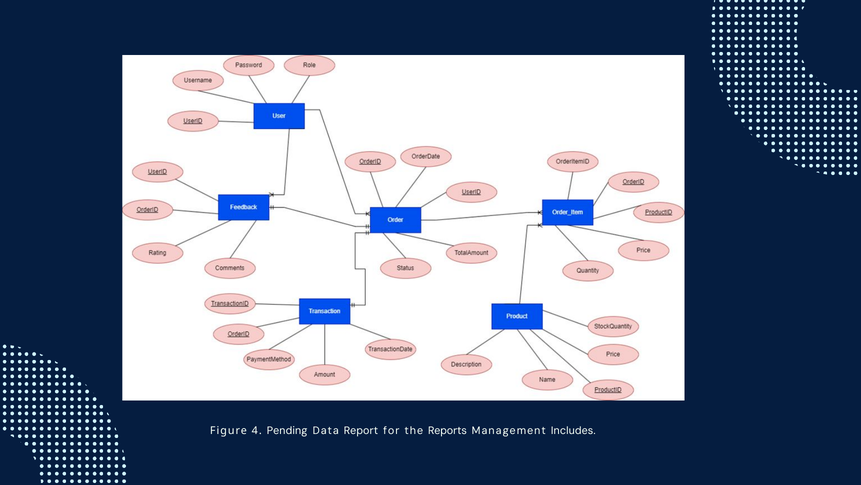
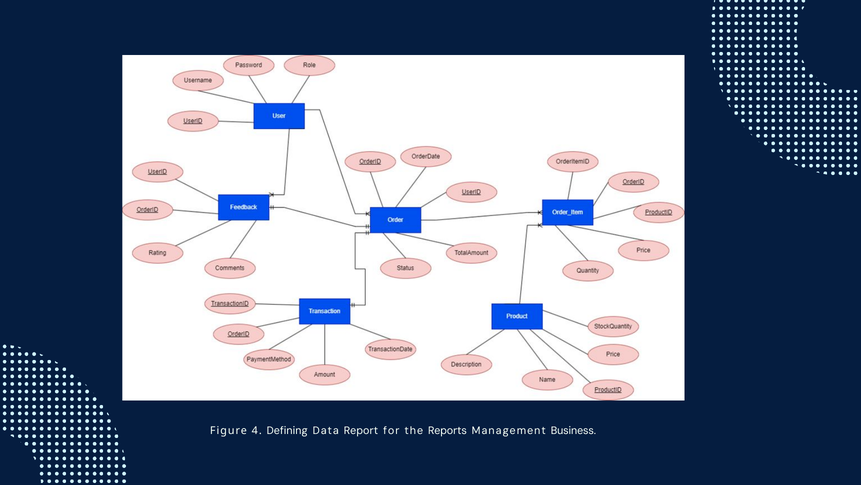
Pending: Pending -> Defining
Includes: Includes -> Business
